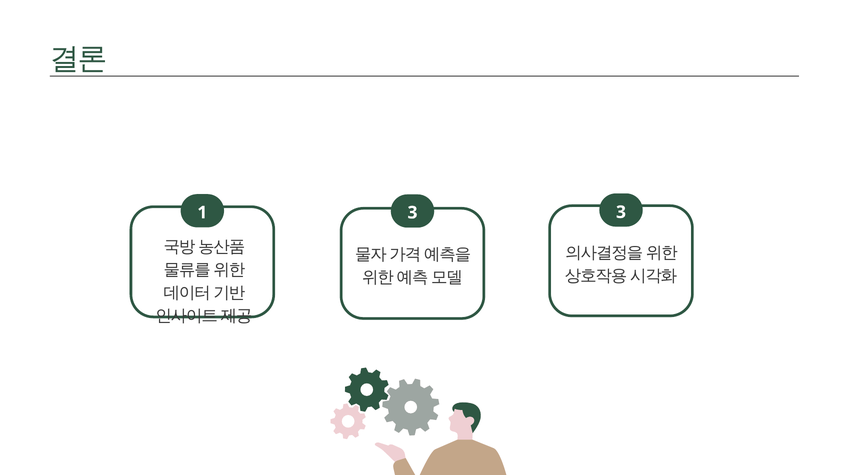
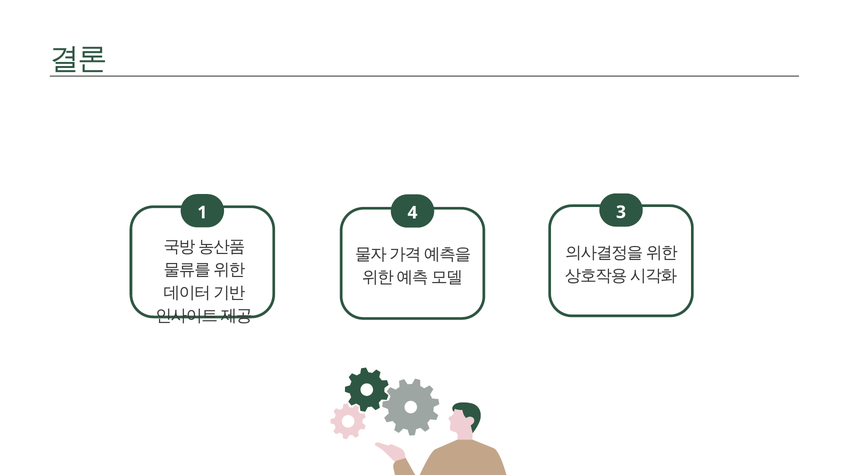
1 3: 3 -> 4
